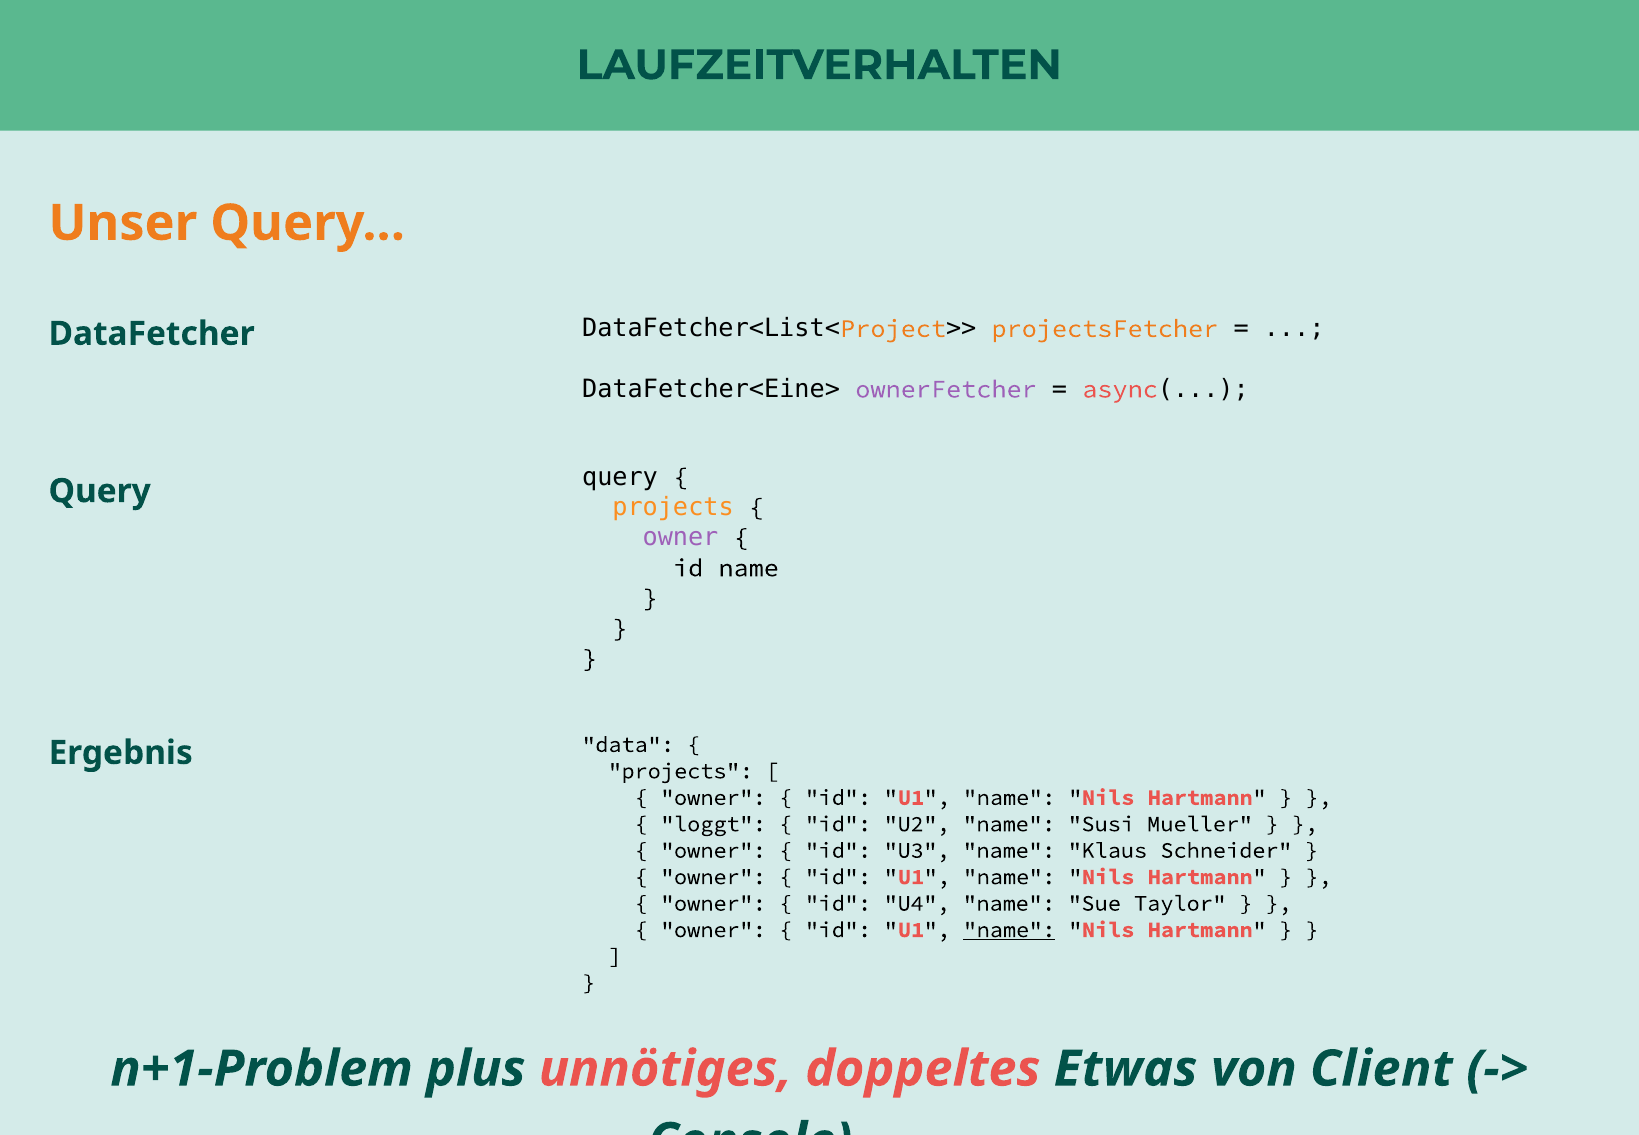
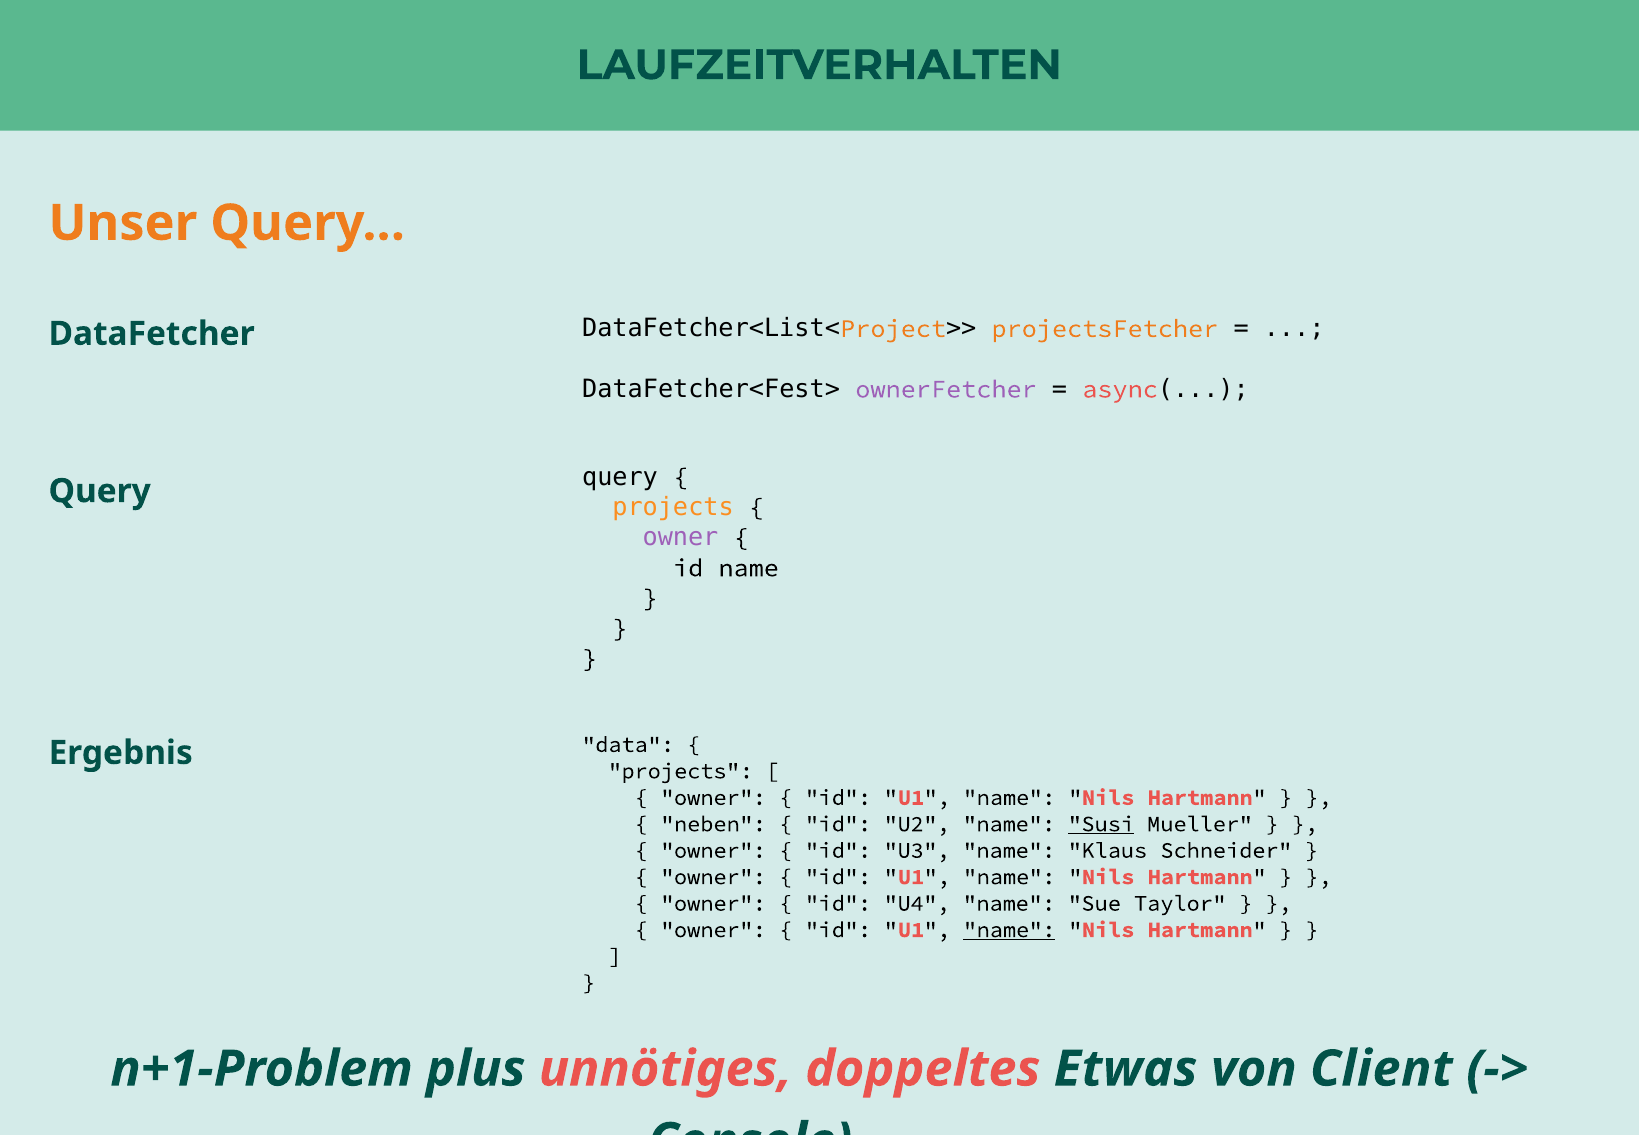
DataFetcher<Eine>: DataFetcher<Eine> -> DataFetcher<Fest>
loggt: loggt -> neben
Susi underline: none -> present
